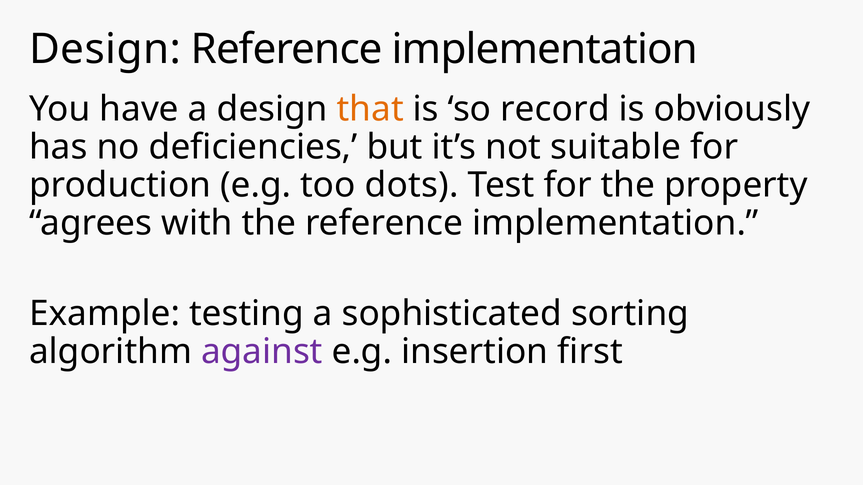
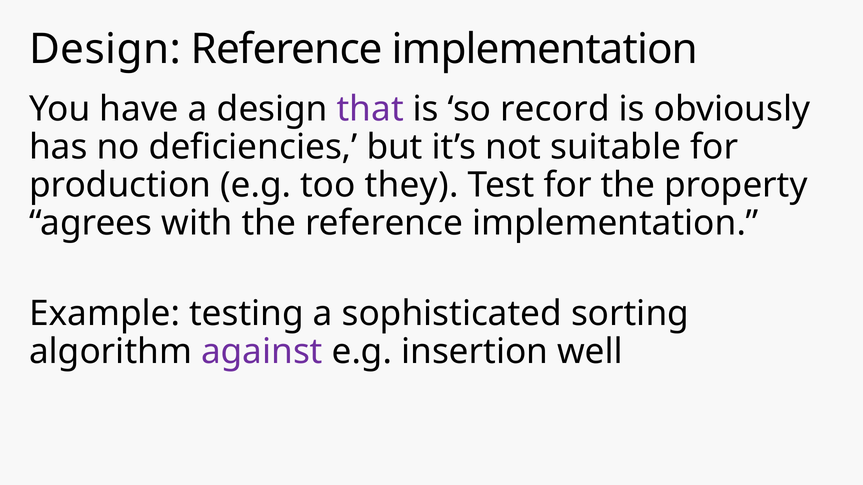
that colour: orange -> purple
dots: dots -> they
first: first -> well
